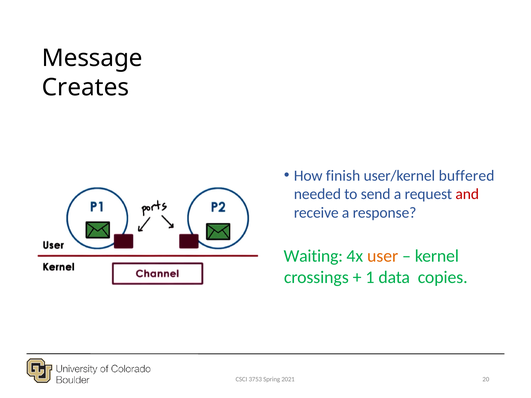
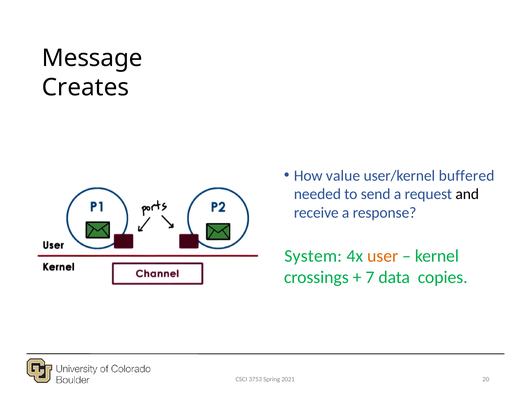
finish: finish -> value
and colour: red -> black
Waiting: Waiting -> System
1: 1 -> 7
